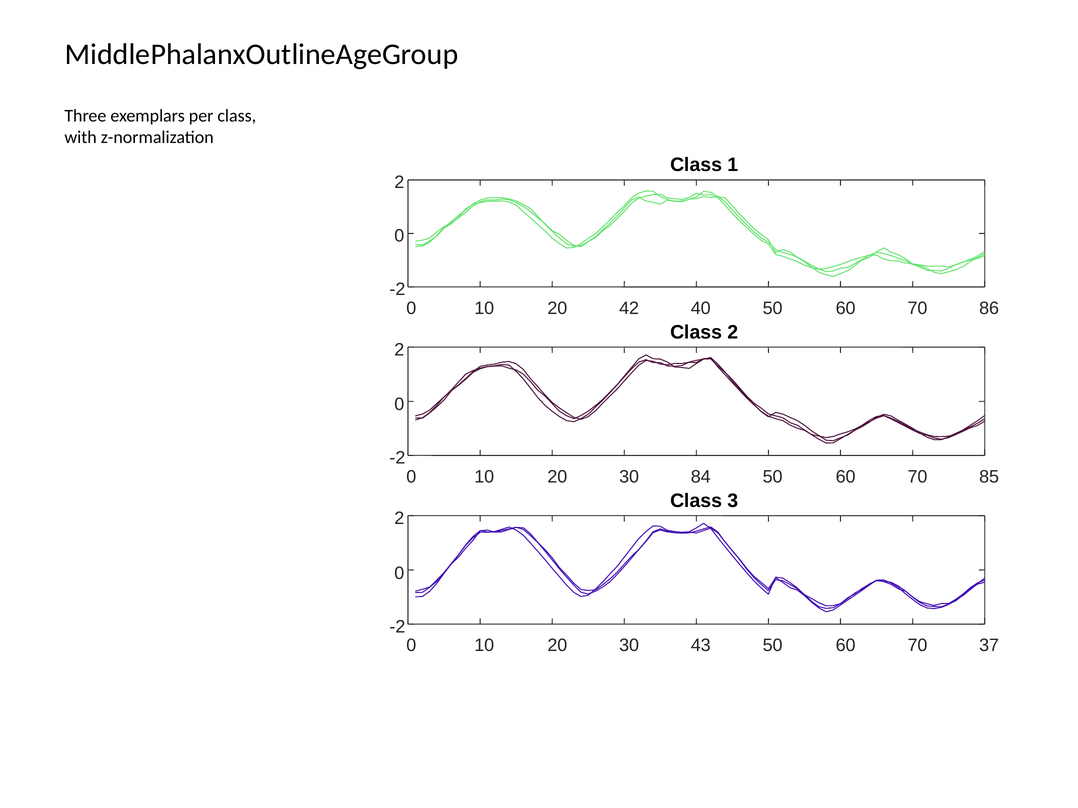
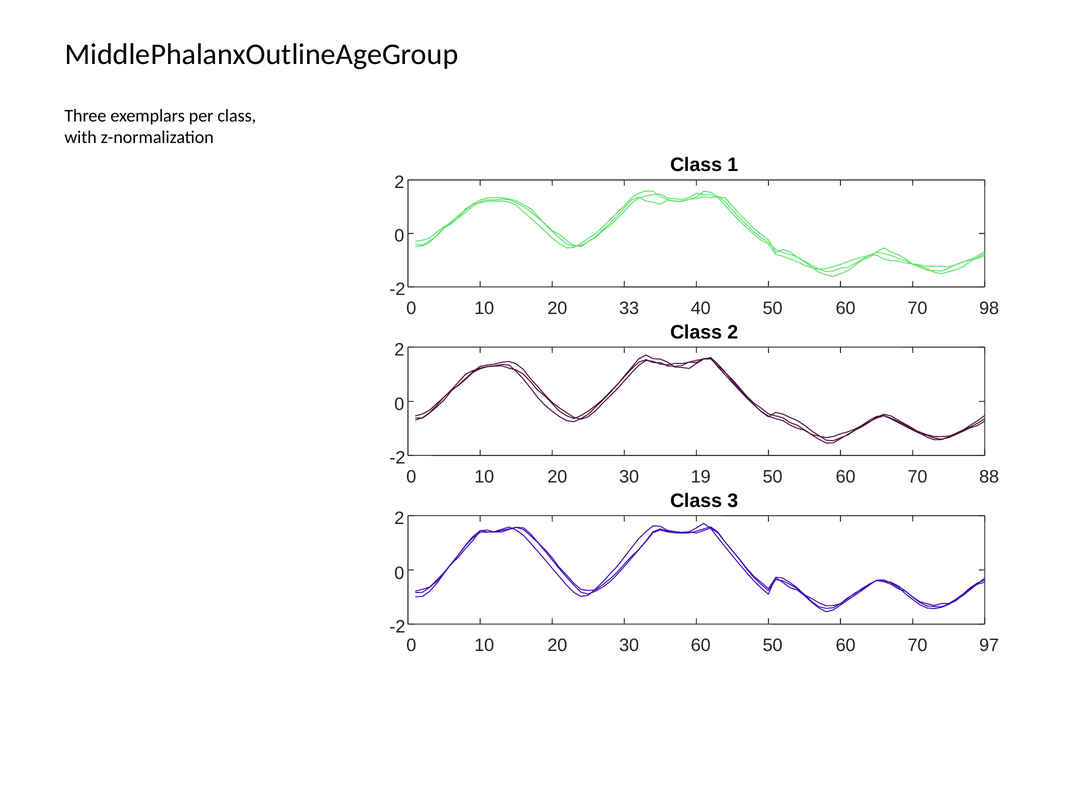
42: 42 -> 33
86: 86 -> 98
84: 84 -> 19
85: 85 -> 88
30 43: 43 -> 60
37: 37 -> 97
